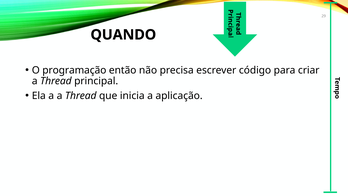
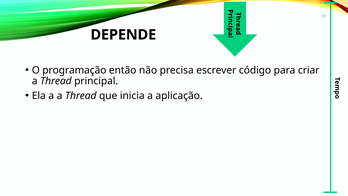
QUANDO: QUANDO -> DEPENDE
